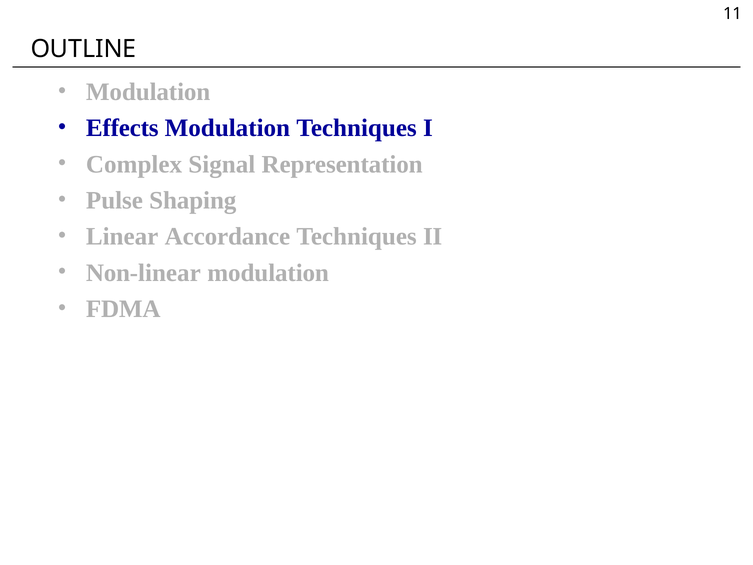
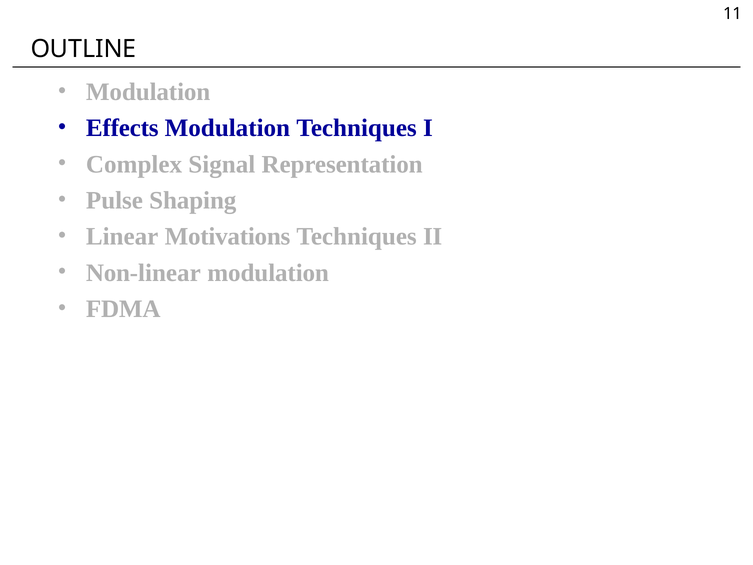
Accordance: Accordance -> Motivations
